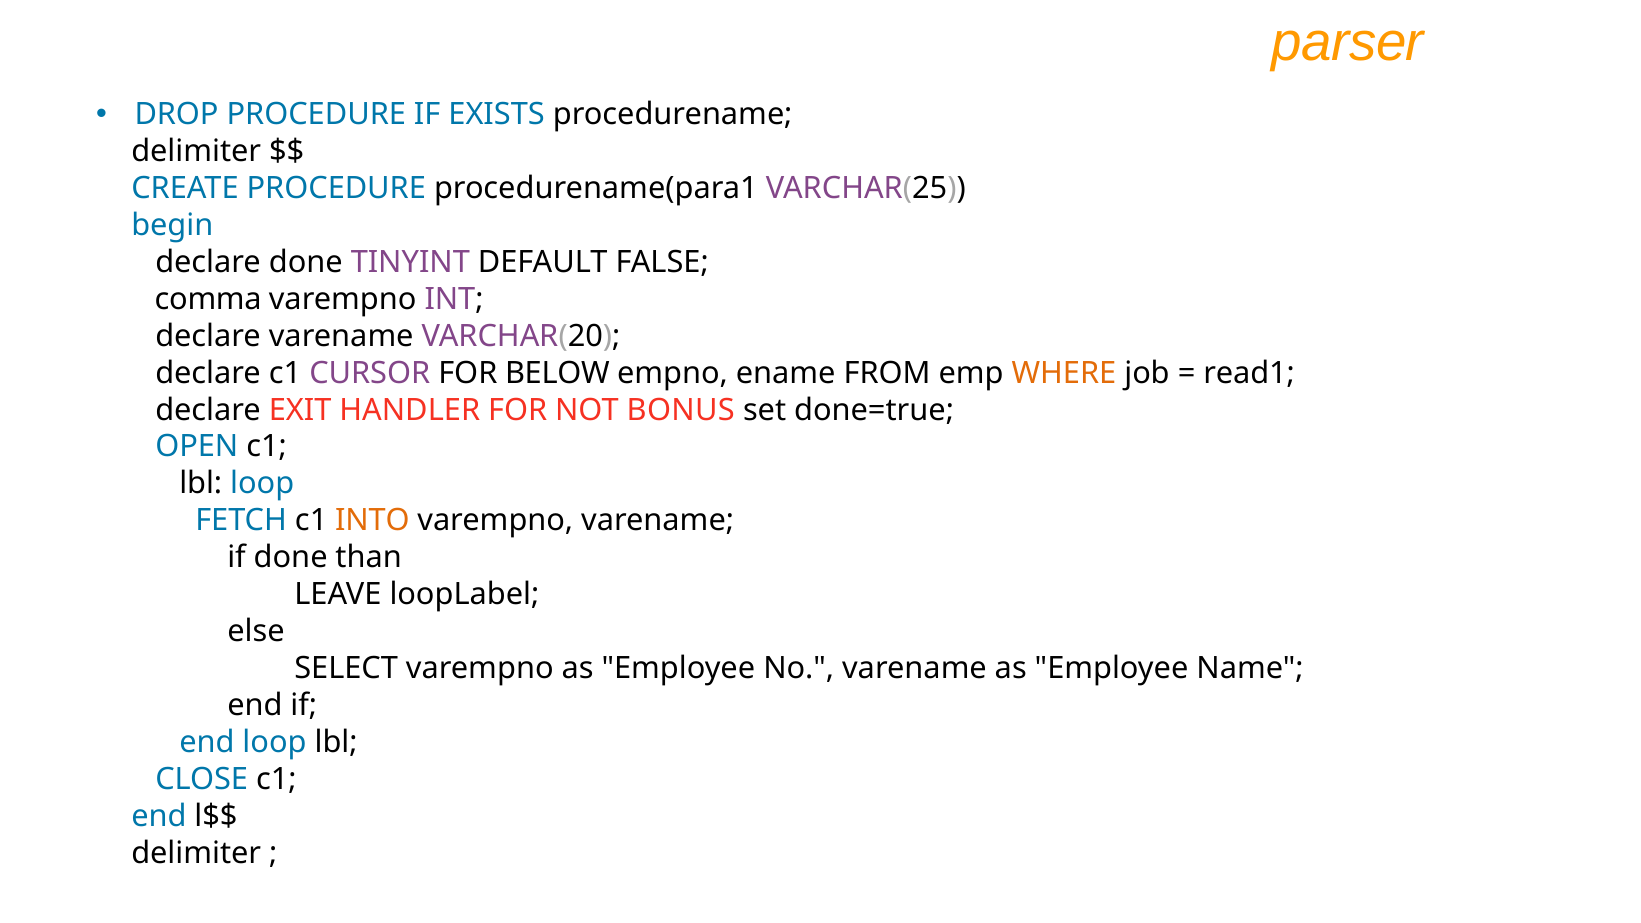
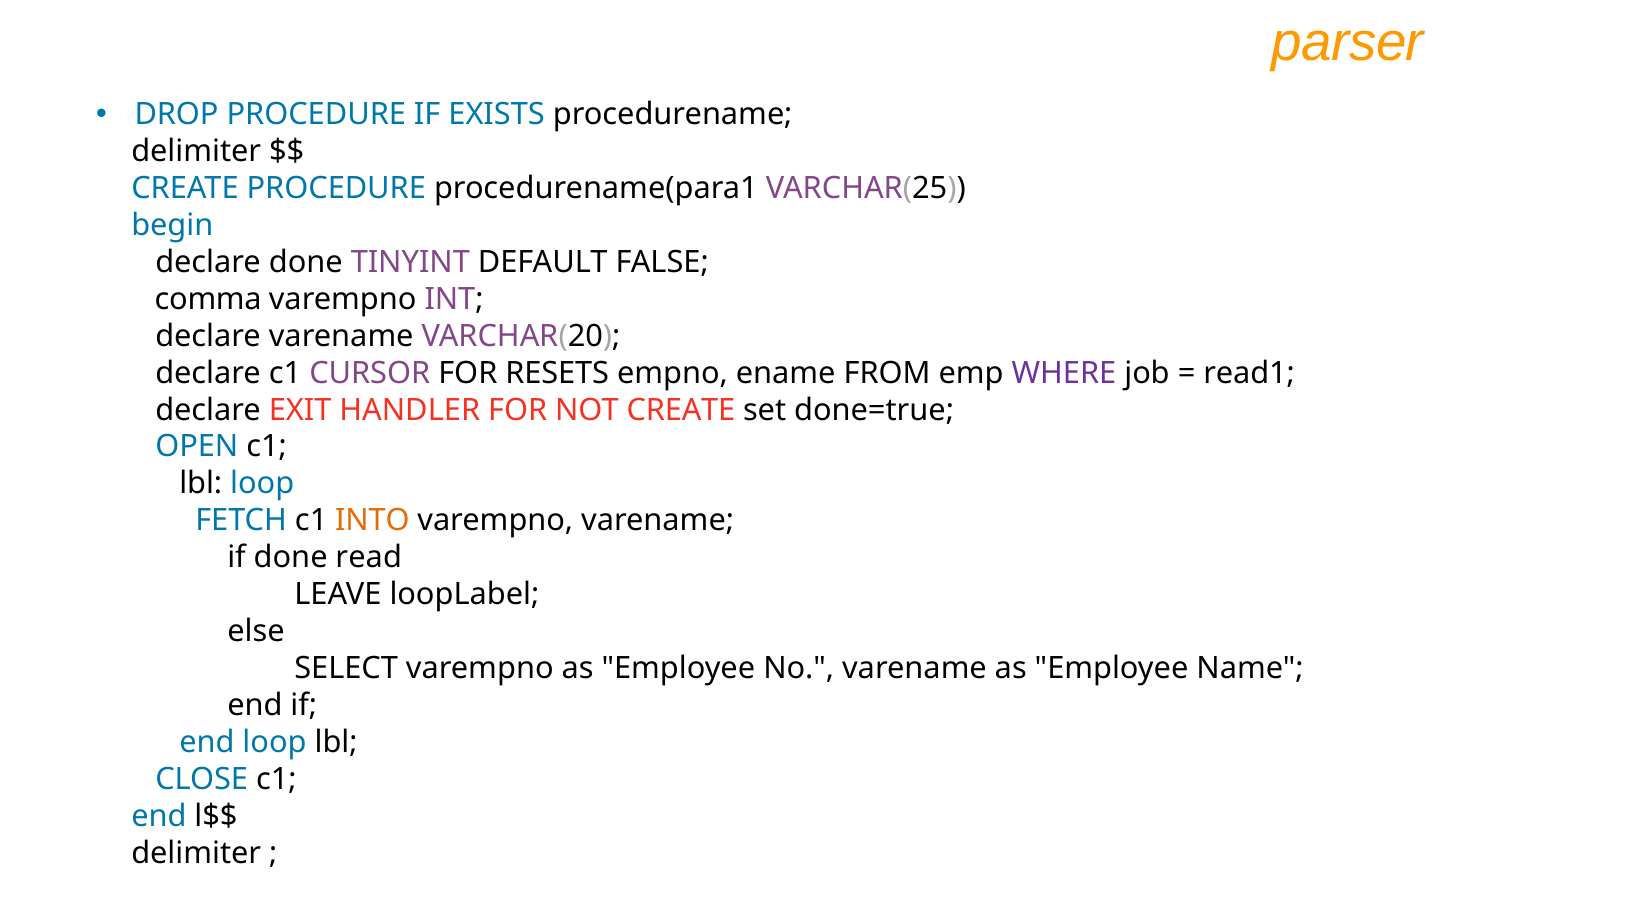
BELOW: BELOW -> RESETS
WHERE colour: orange -> purple
NOT BONUS: BONUS -> CREATE
than: than -> read
